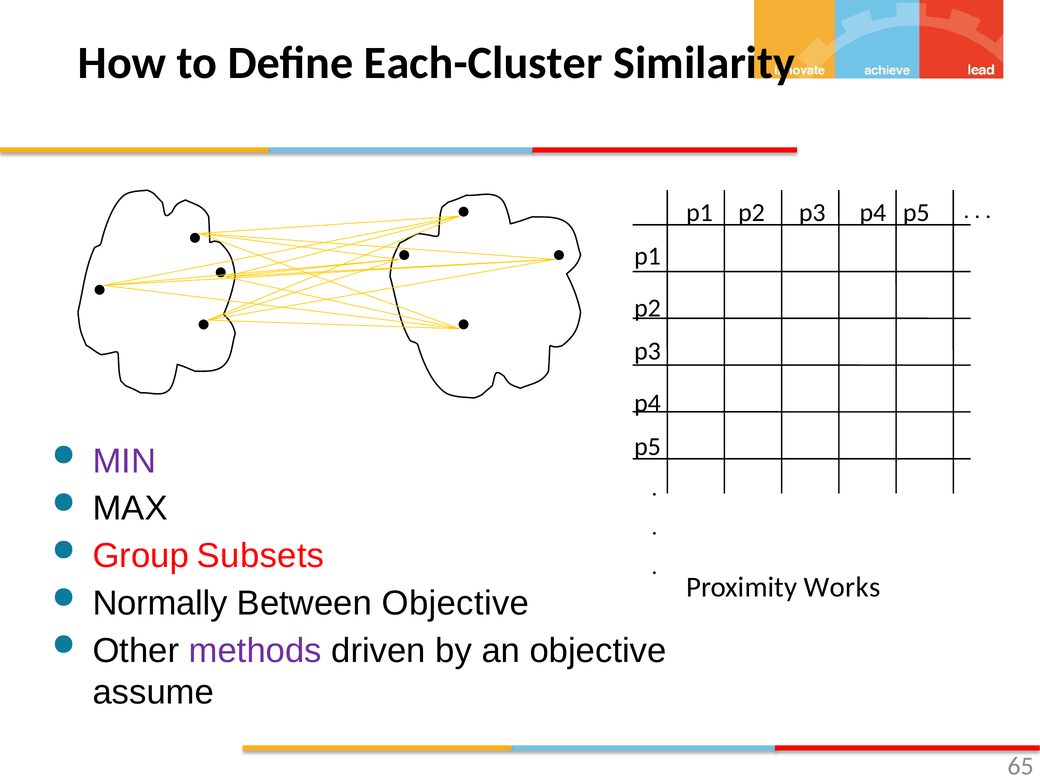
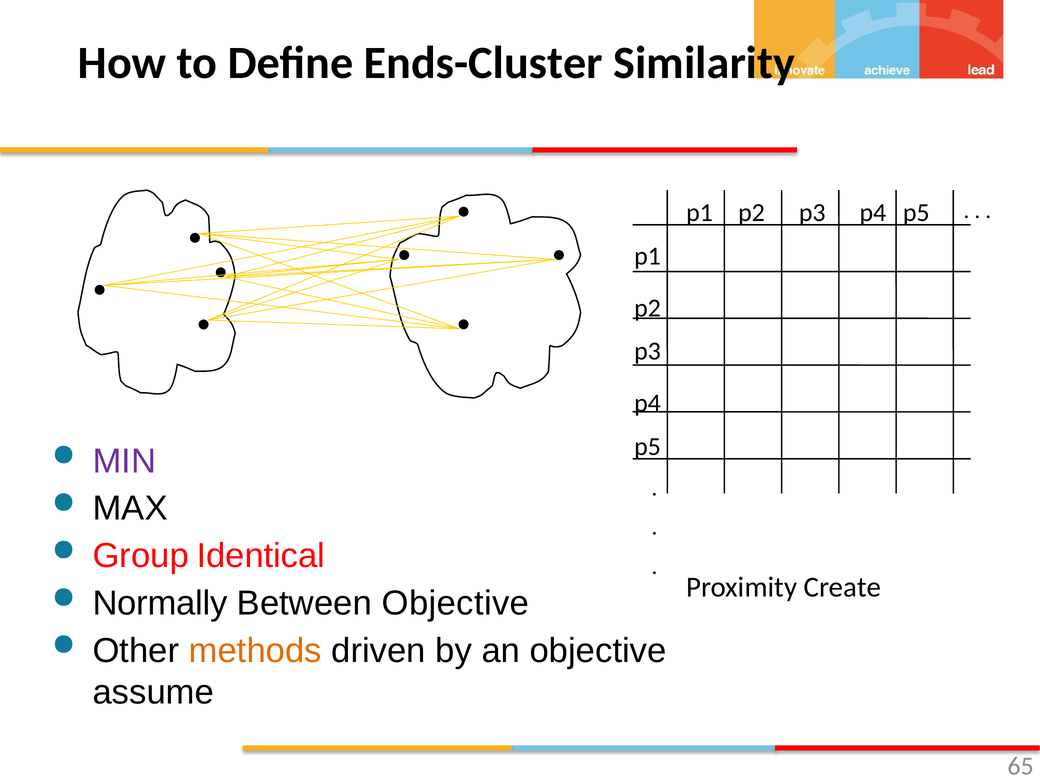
Each-Cluster: Each-Cluster -> Ends-Cluster
Subsets: Subsets -> Identical
Works: Works -> Create
methods colour: purple -> orange
